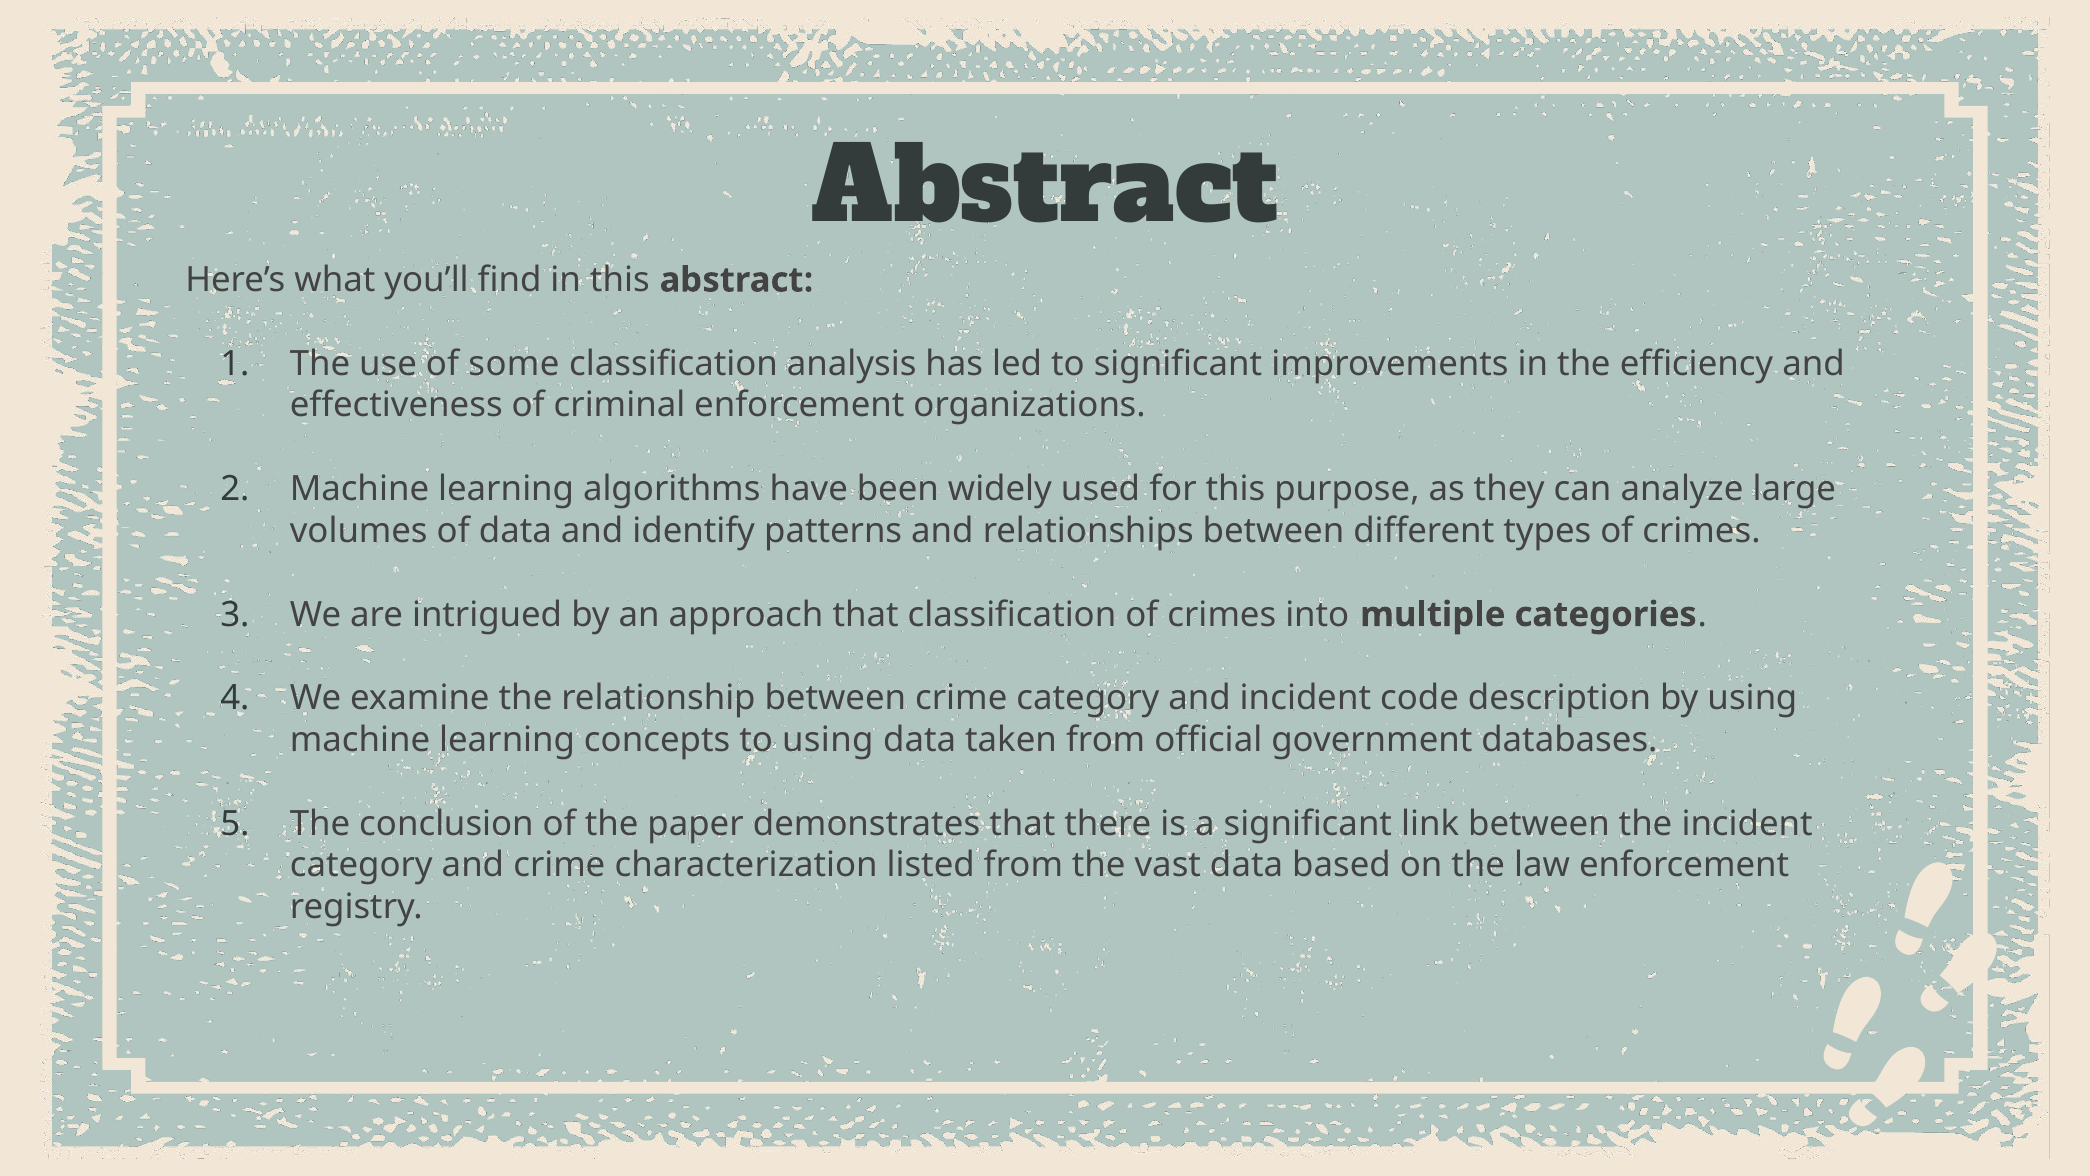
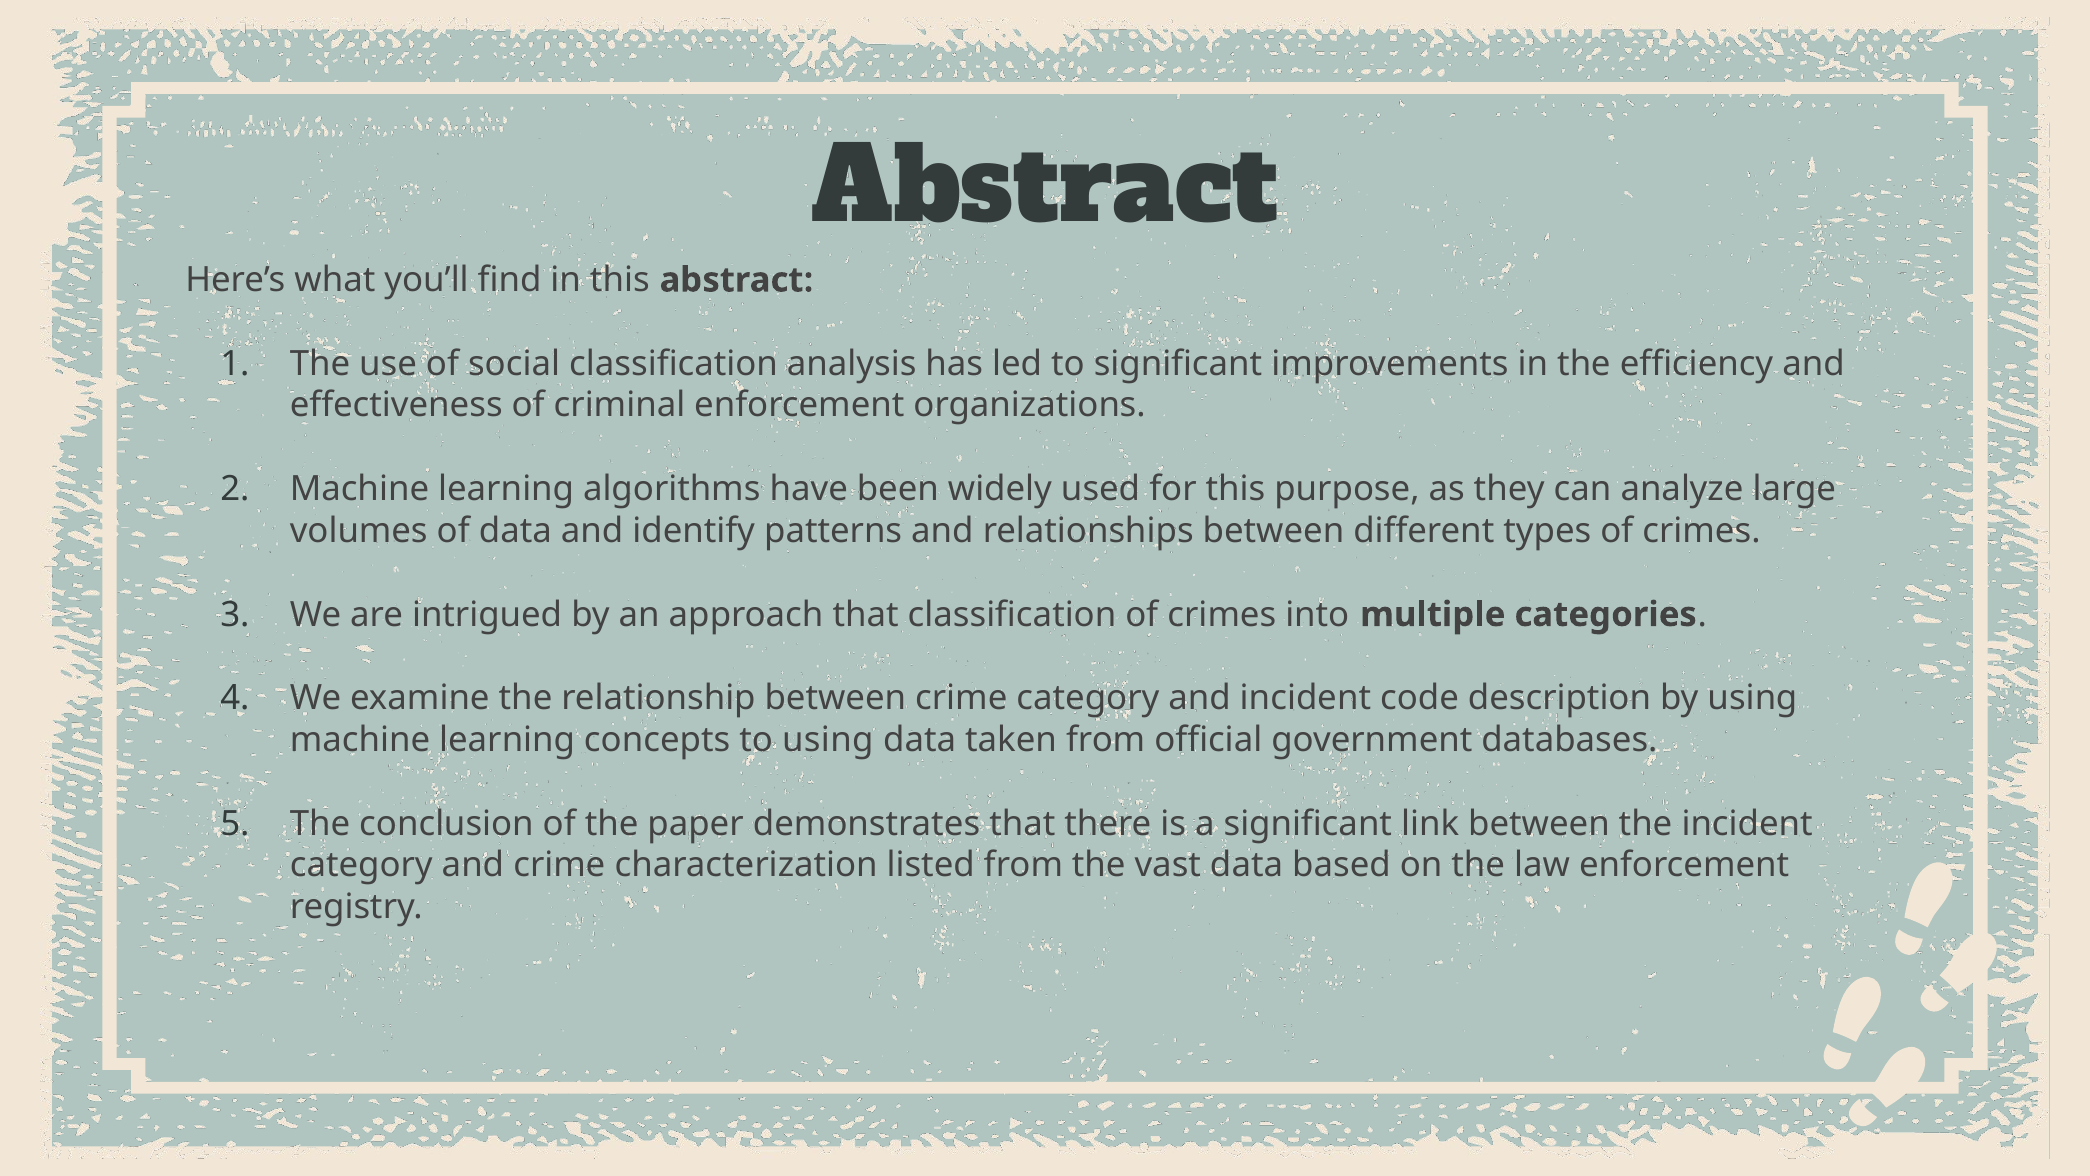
some: some -> social
